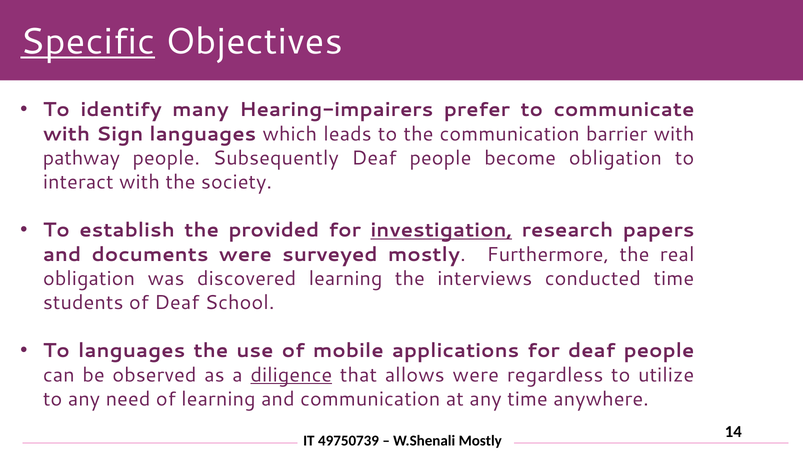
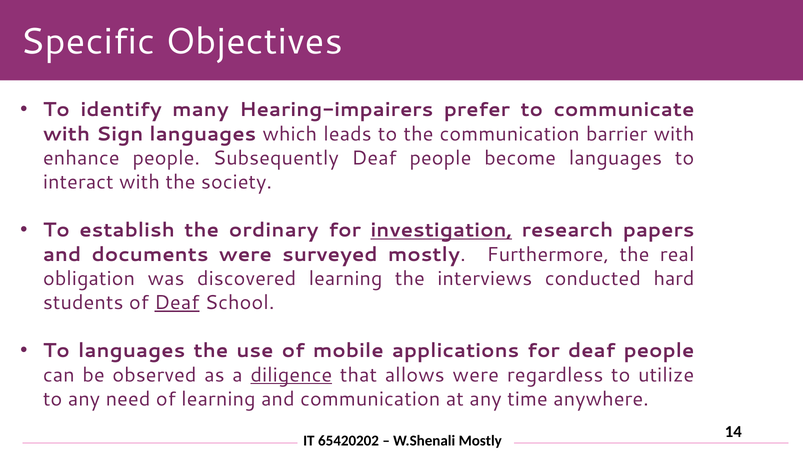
Specific underline: present -> none
pathway: pathway -> enhance
become obligation: obligation -> languages
provided: provided -> ordinary
conducted time: time -> hard
Deaf at (177, 302) underline: none -> present
49750739: 49750739 -> 65420202
